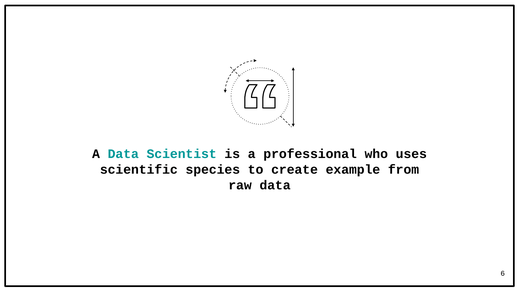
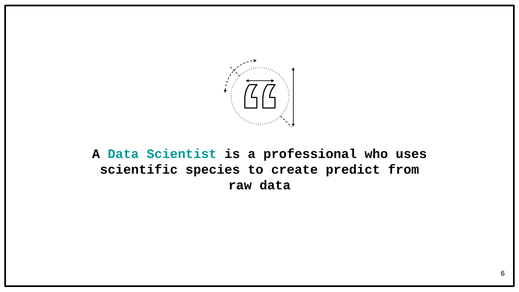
example: example -> predict
